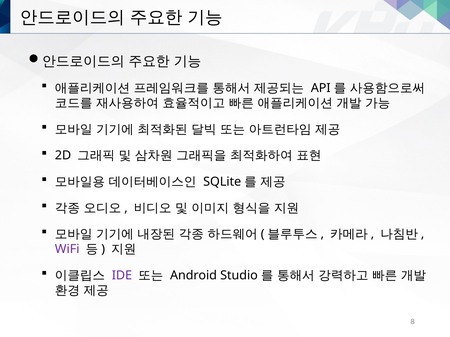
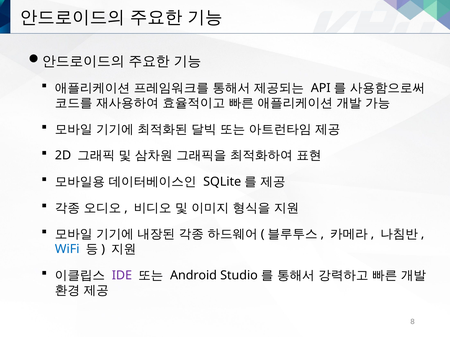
WiFi colour: purple -> blue
